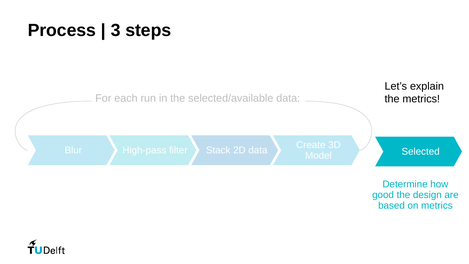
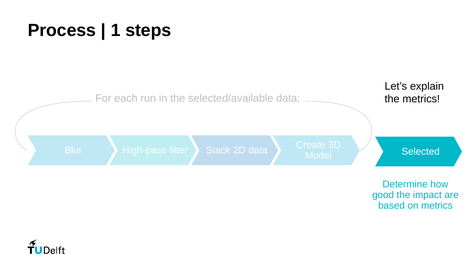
3: 3 -> 1
design: design -> impact
